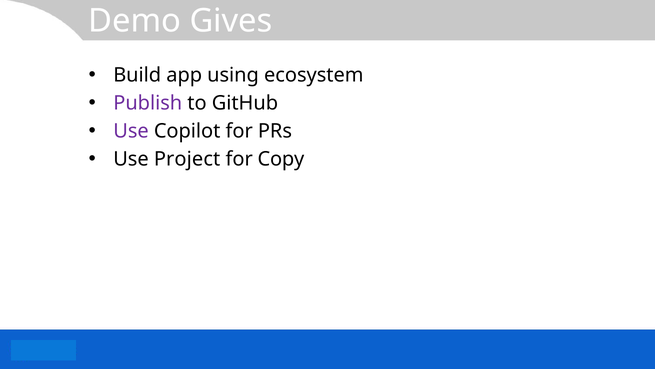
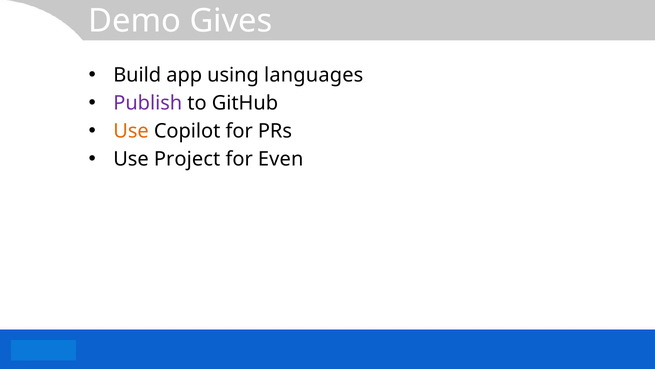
ecosystem: ecosystem -> languages
Use at (131, 131) colour: purple -> orange
Copy: Copy -> Even
